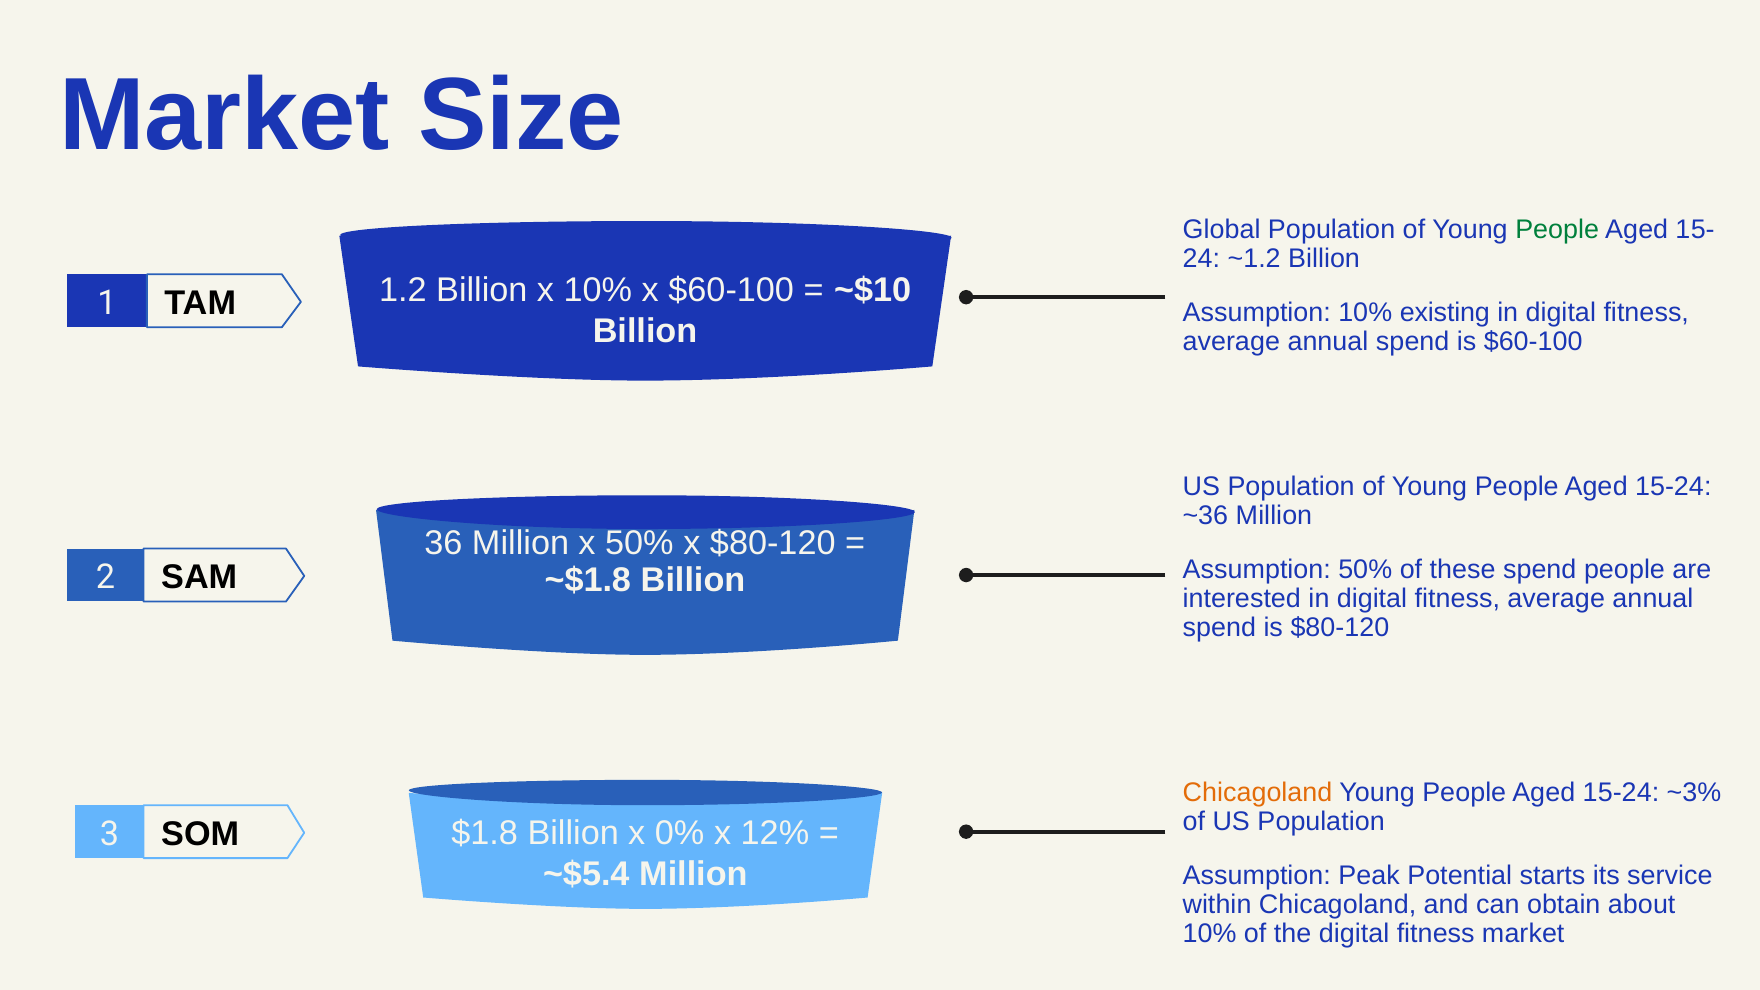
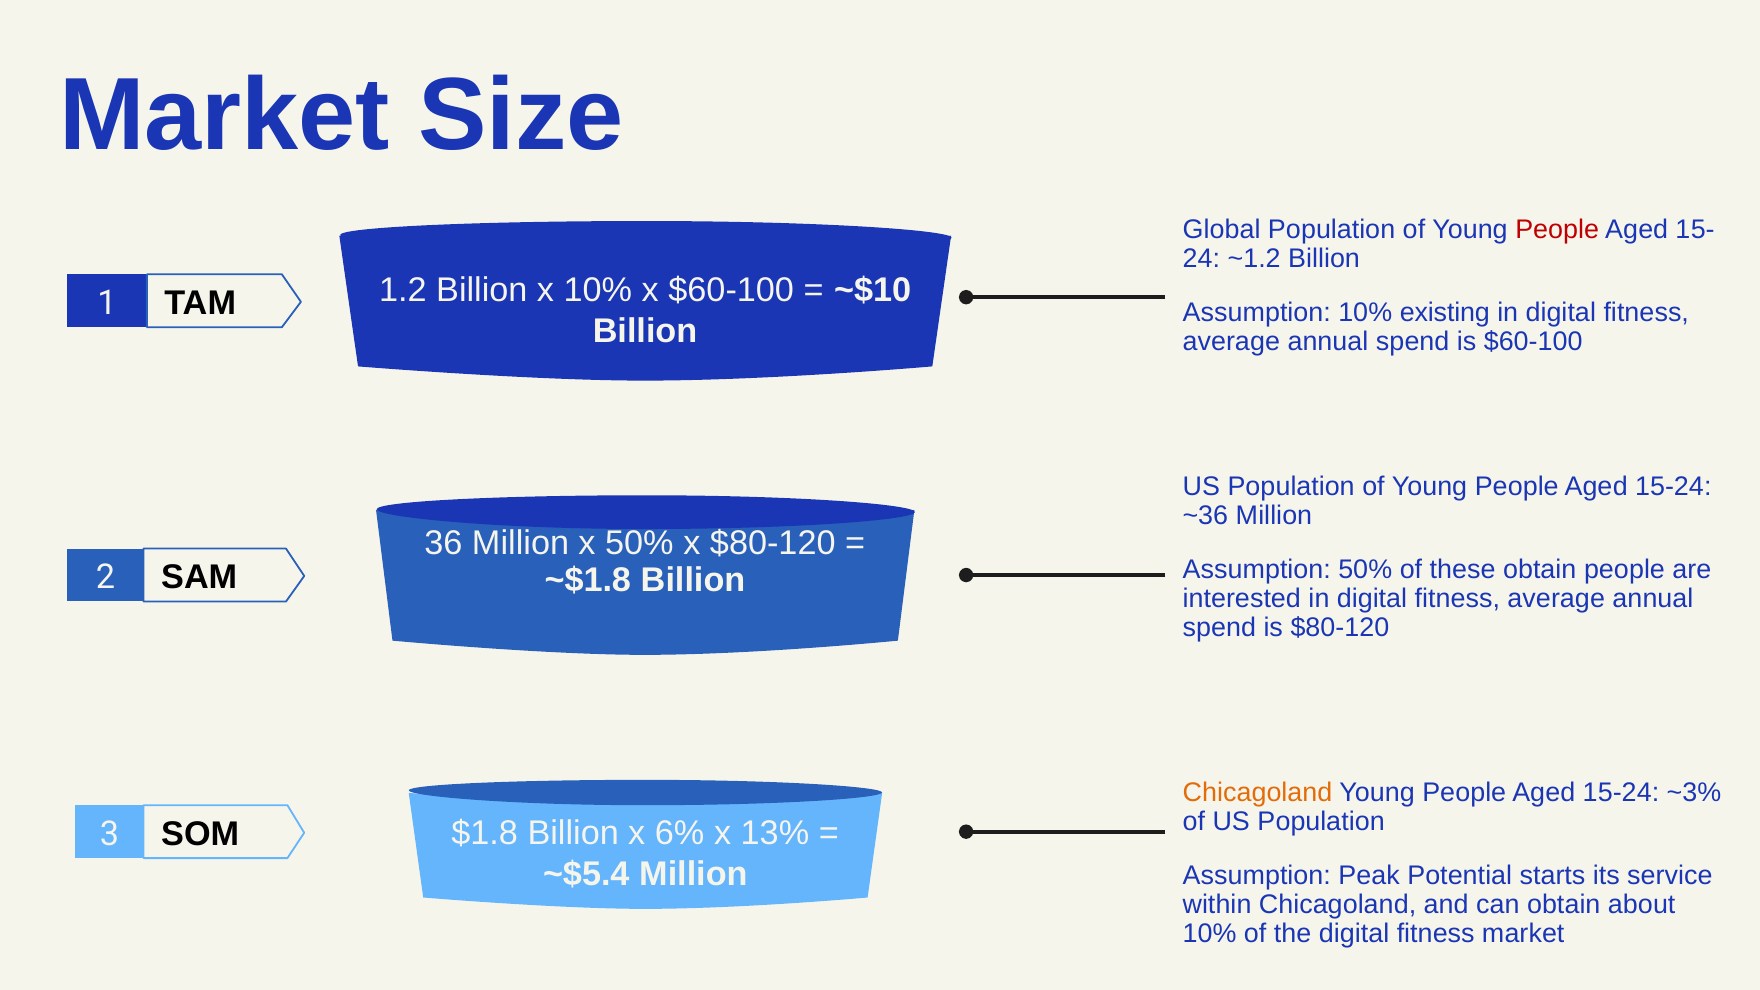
People at (1557, 230) colour: green -> red
these spend: spend -> obtain
0%: 0% -> 6%
12%: 12% -> 13%
